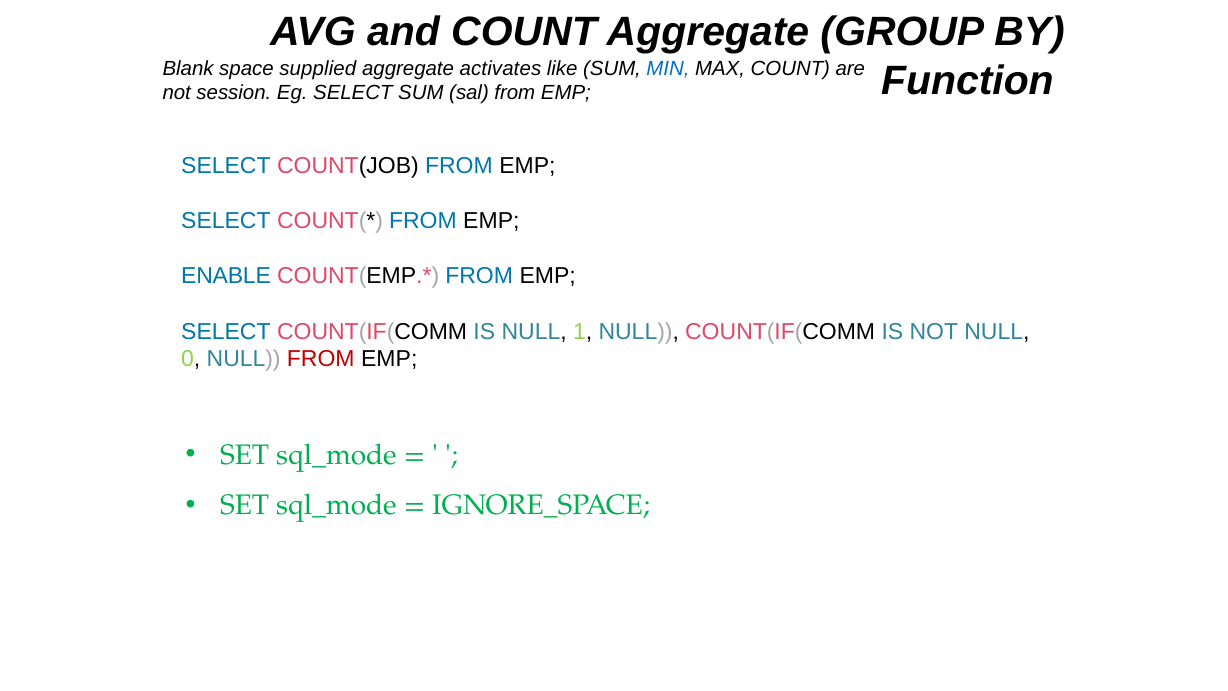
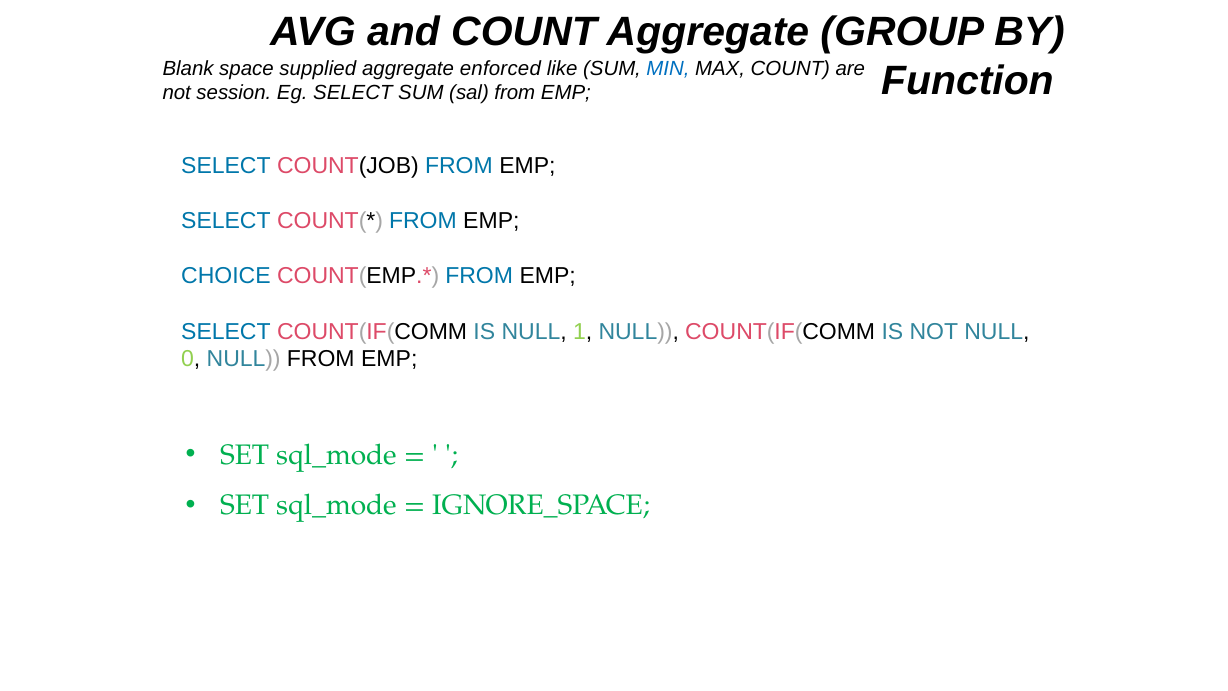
activates: activates -> enforced
ENABLE: ENABLE -> CHOICE
FROM at (321, 359) colour: red -> black
